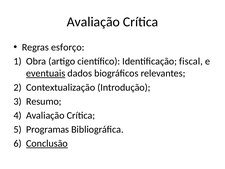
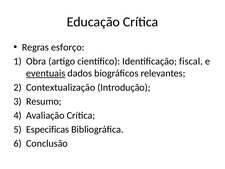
Avaliação at (93, 22): Avaliação -> Educação
Programas: Programas -> Especificas
Conclusão underline: present -> none
